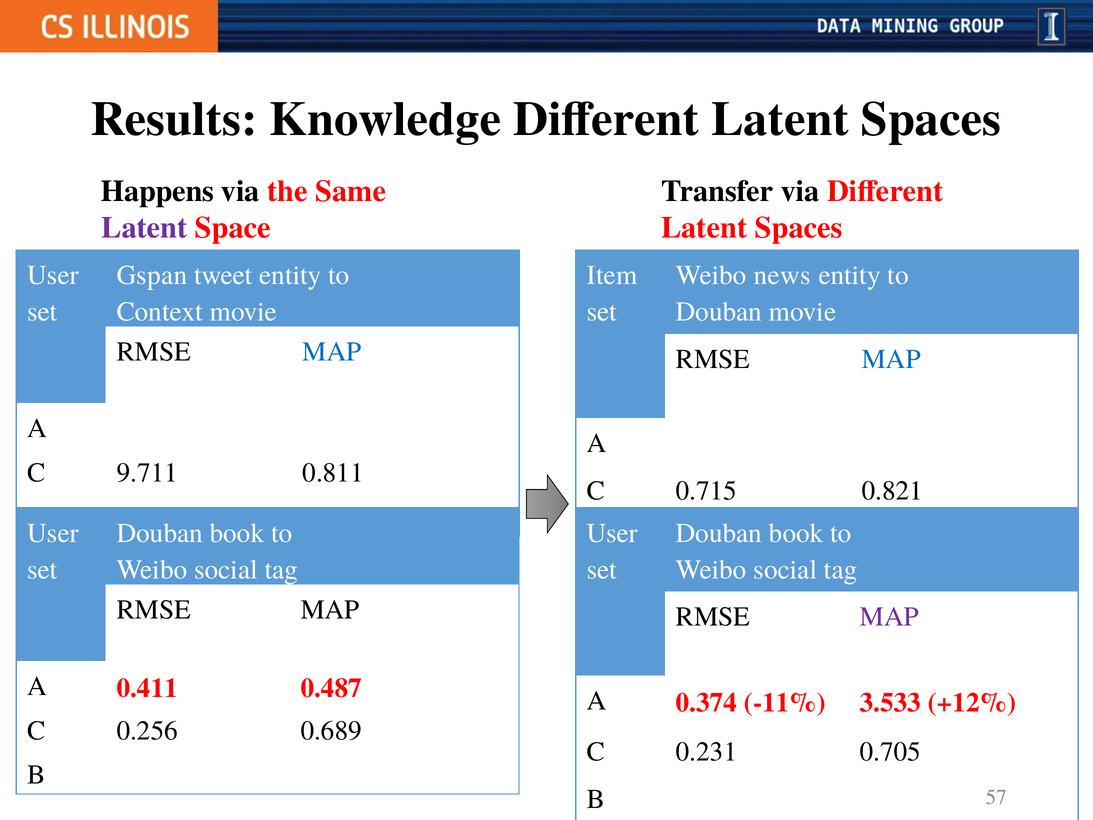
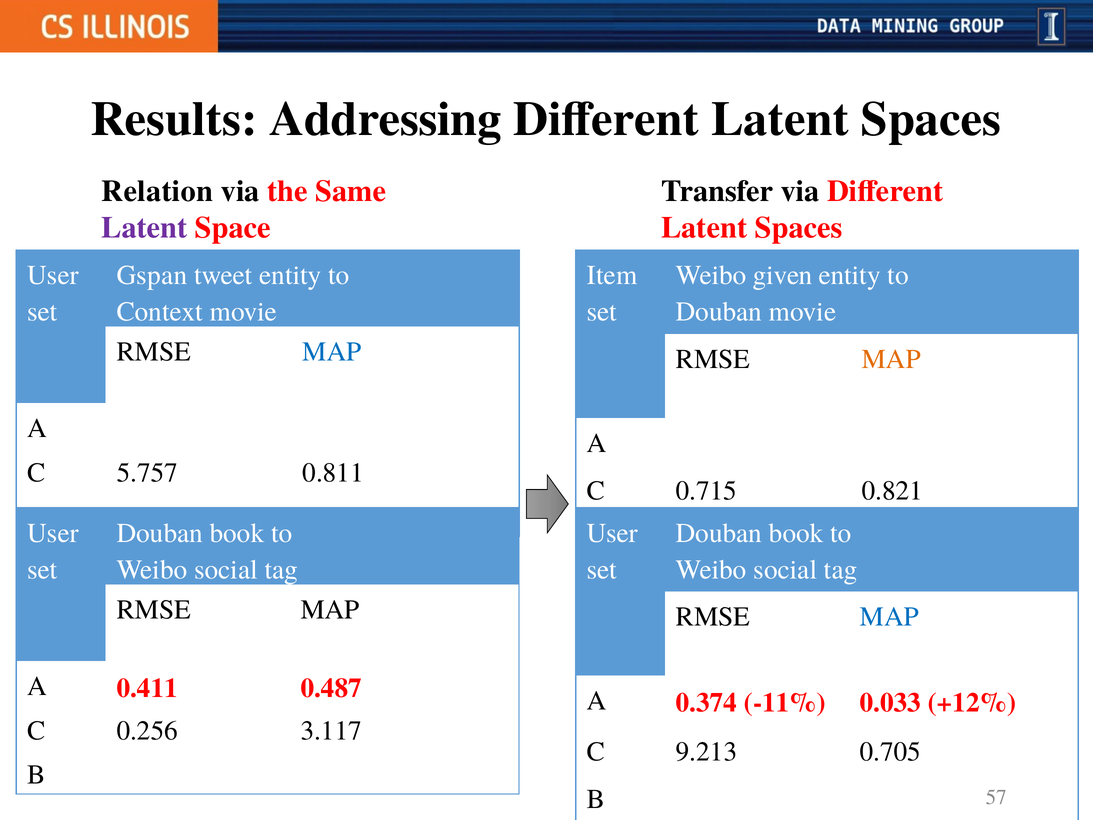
Knowledge: Knowledge -> Addressing
Happens: Happens -> Relation
news: news -> given
MAP at (891, 359) colour: blue -> orange
9.711: 9.711 -> 5.757
MAP at (889, 617) colour: purple -> blue
3.533: 3.533 -> 0.033
0.689: 0.689 -> 3.117
0.231: 0.231 -> 9.213
